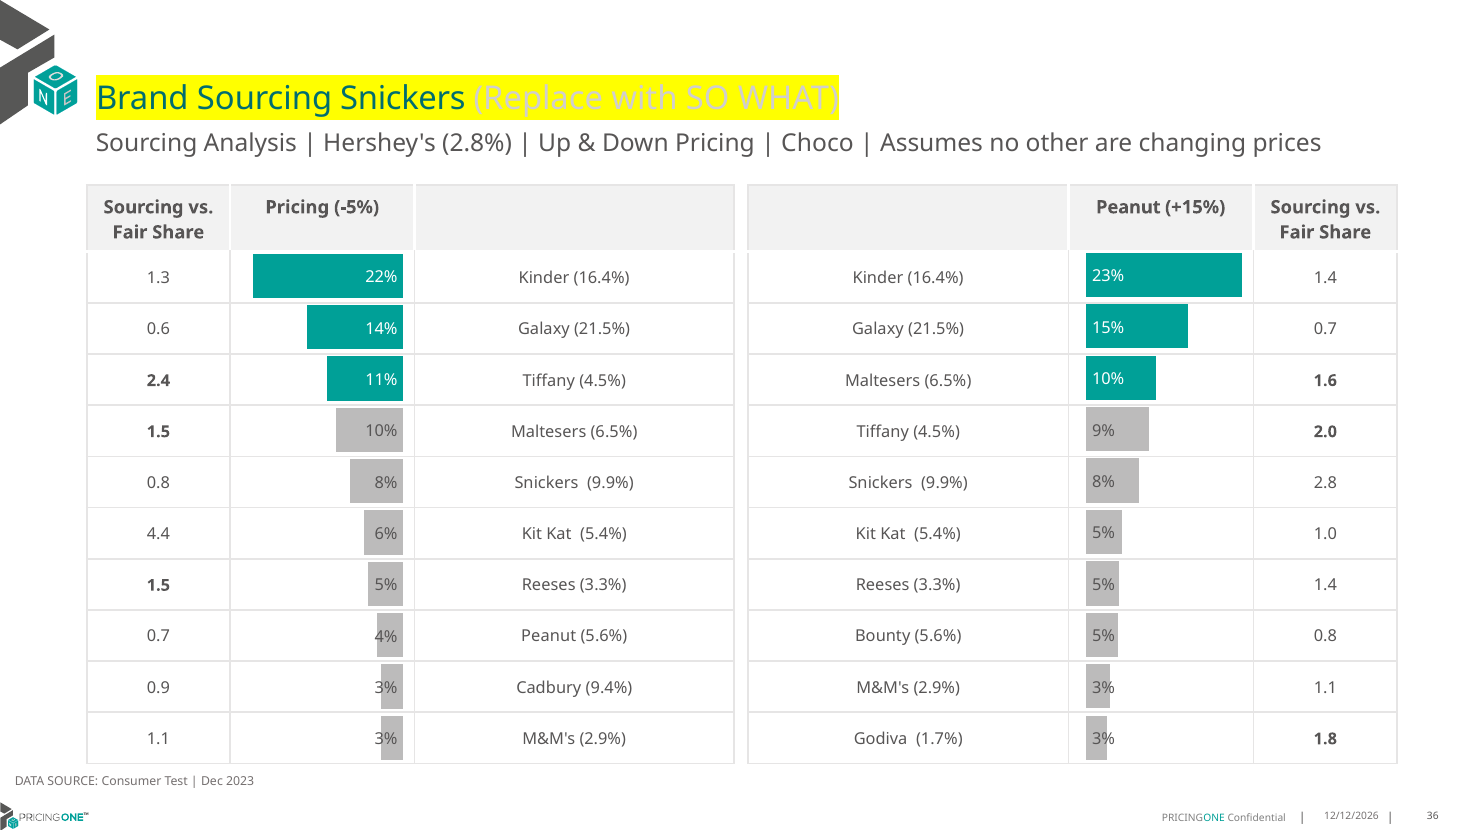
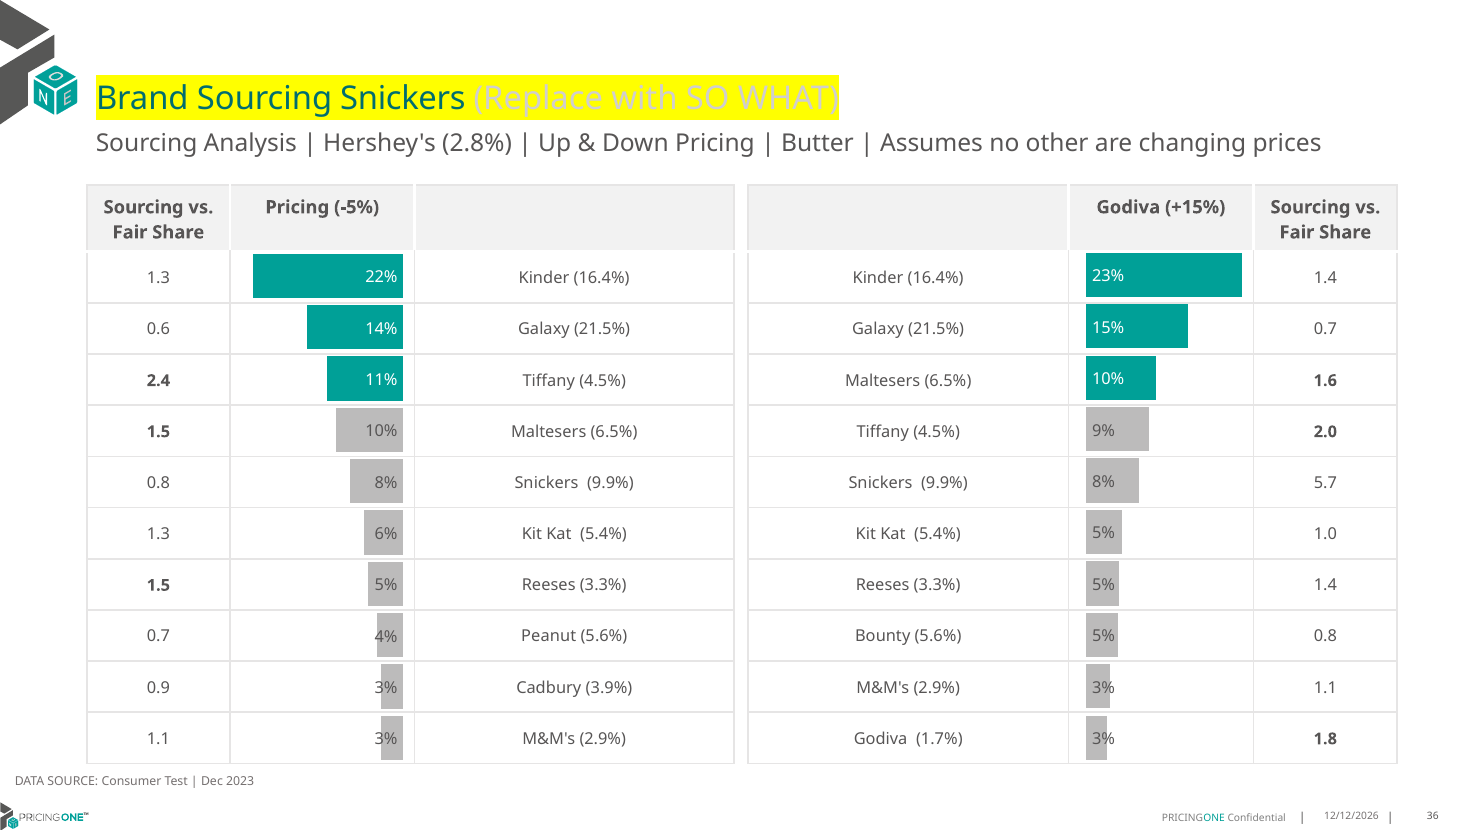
Choco: Choco -> Butter
Peanut at (1128, 207): Peanut -> Godiva
2.8: 2.8 -> 5.7
4.4 at (158, 534): 4.4 -> 1.3
9.4%: 9.4% -> 3.9%
